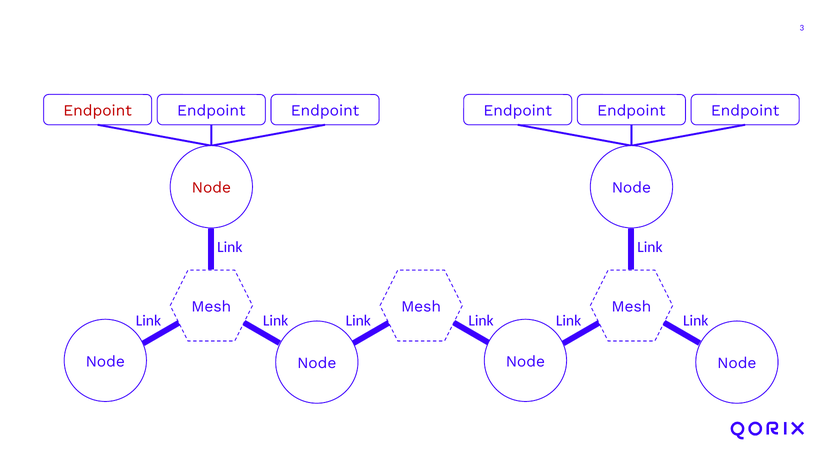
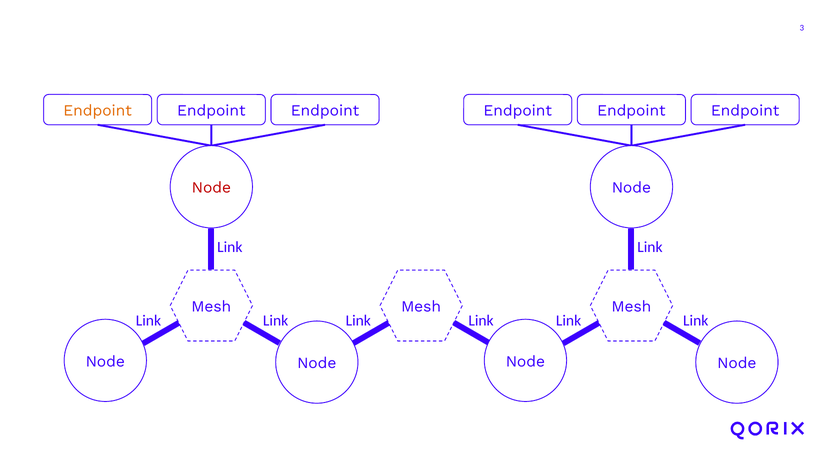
Endpoint at (98, 111) colour: red -> orange
